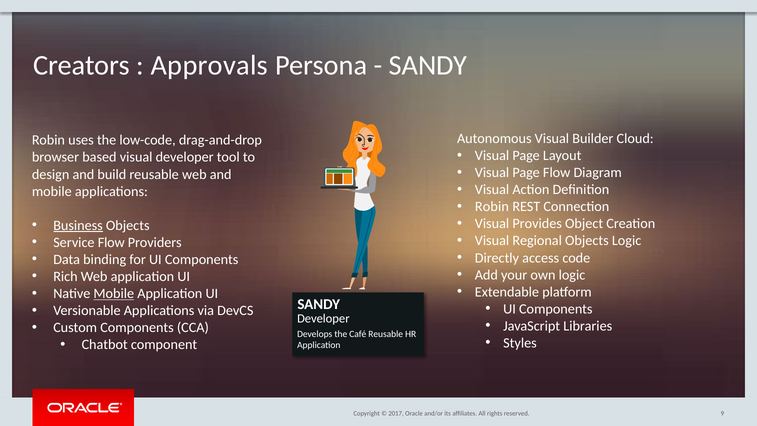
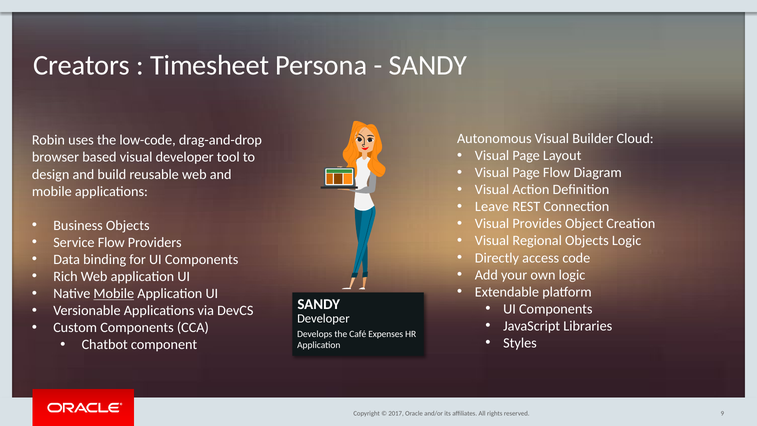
Approvals: Approvals -> Timesheet
Robin at (492, 207): Robin -> Leave
Business underline: present -> none
Café Reusable: Reusable -> Expenses
